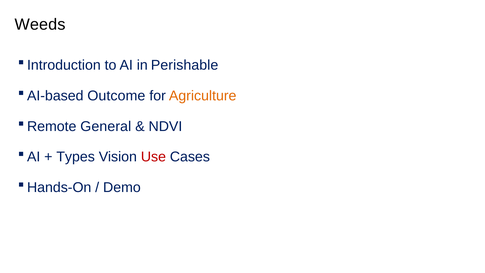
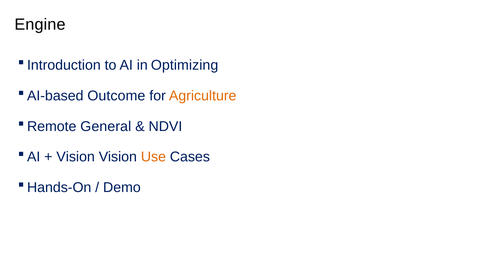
Weeds: Weeds -> Engine
Perishable: Perishable -> Optimizing
Types at (76, 157): Types -> Vision
Use colour: red -> orange
